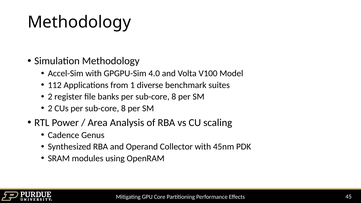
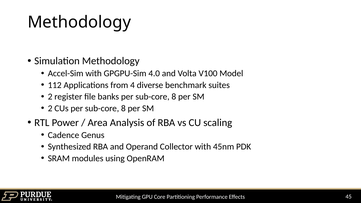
1: 1 -> 4
